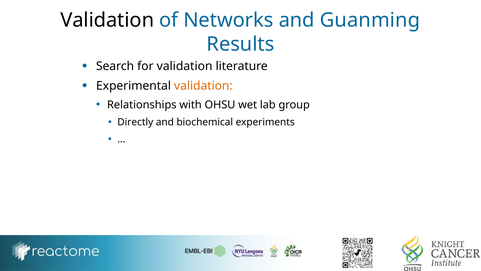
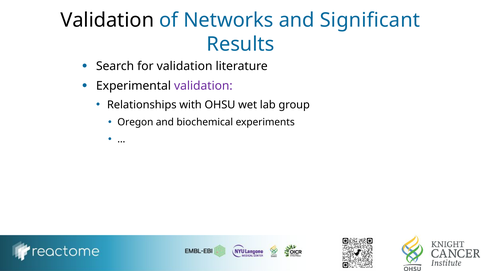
Guanming: Guanming -> Significant
validation at (203, 86) colour: orange -> purple
Directly: Directly -> Oregon
